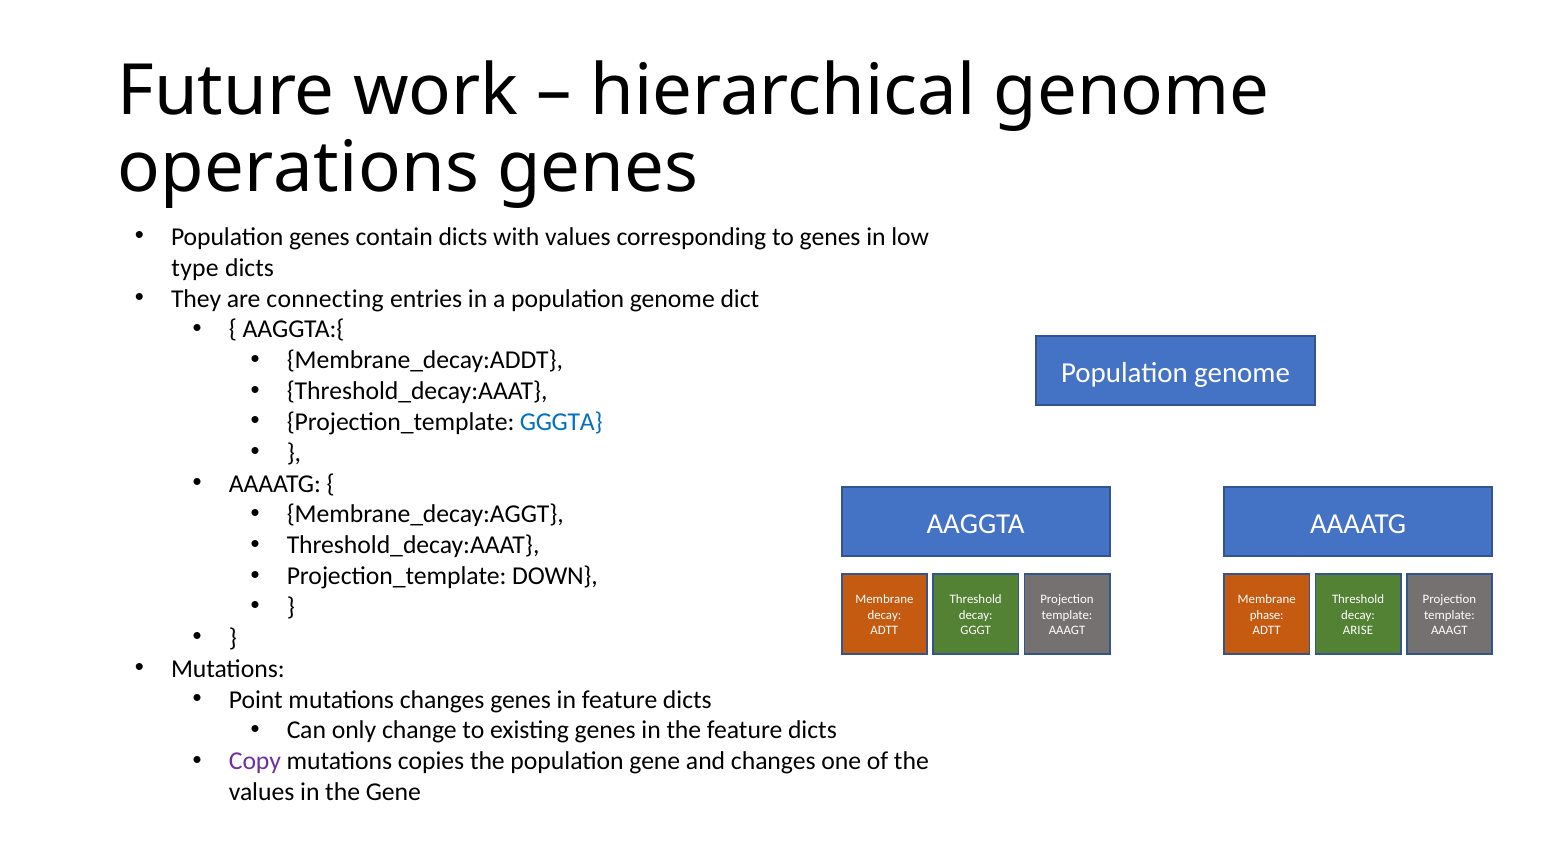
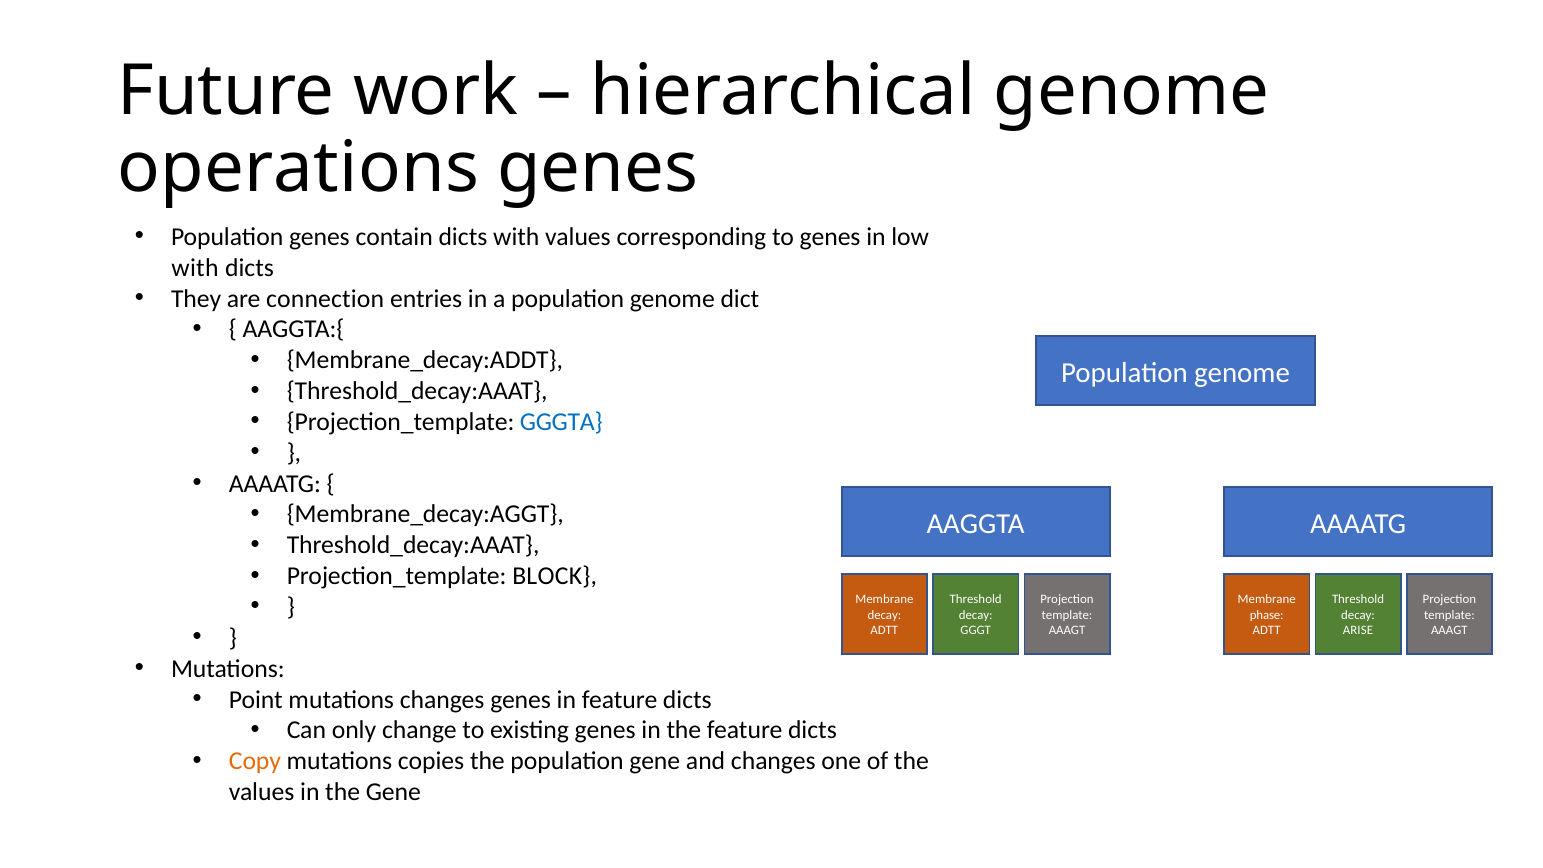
type at (195, 268): type -> with
connecting: connecting -> connection
DOWN: DOWN -> BLOCK
Copy colour: purple -> orange
